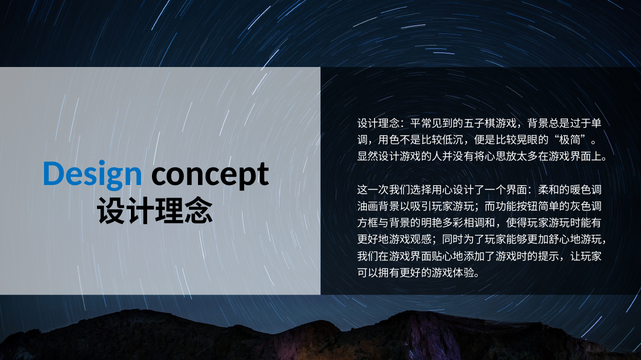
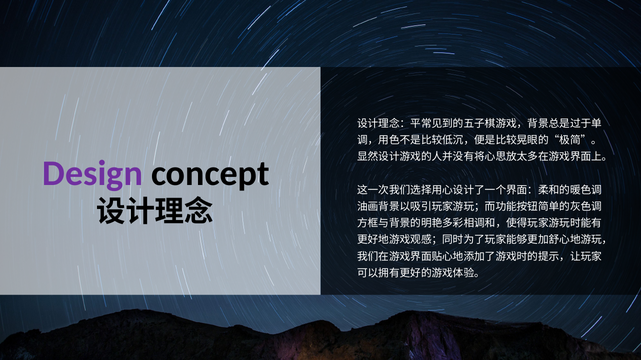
Design colour: blue -> purple
